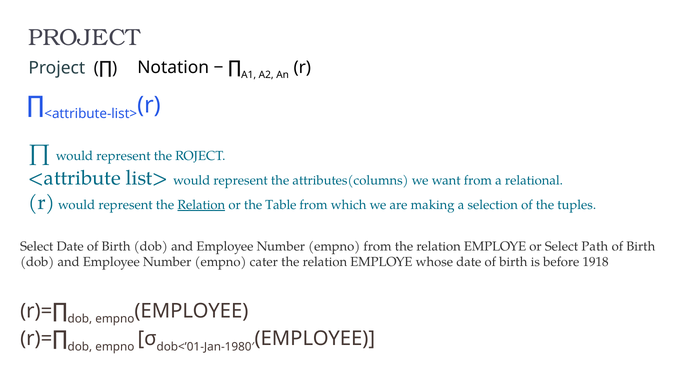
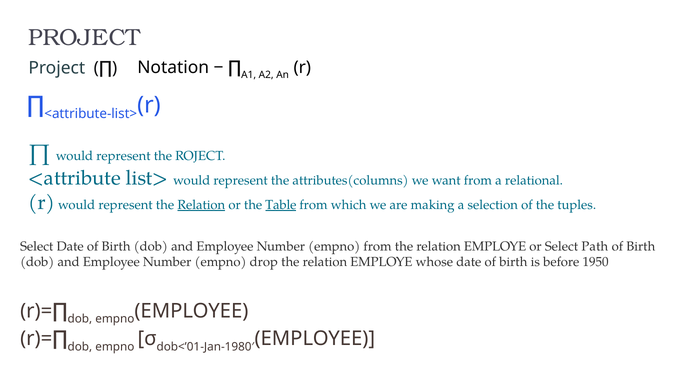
Table underline: none -> present
cater: cater -> drop
1918: 1918 -> 1950
